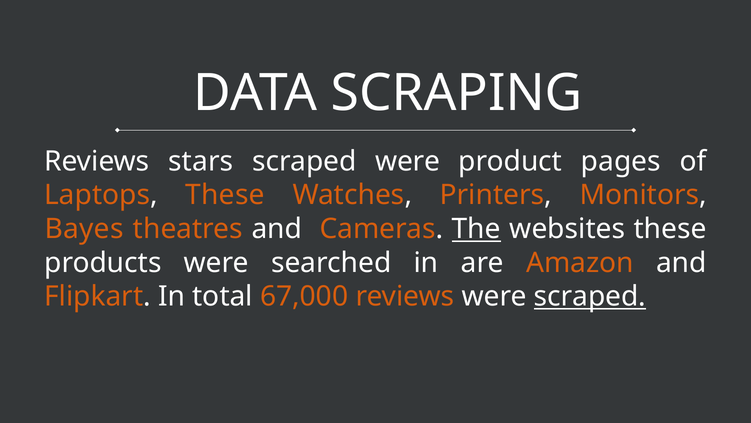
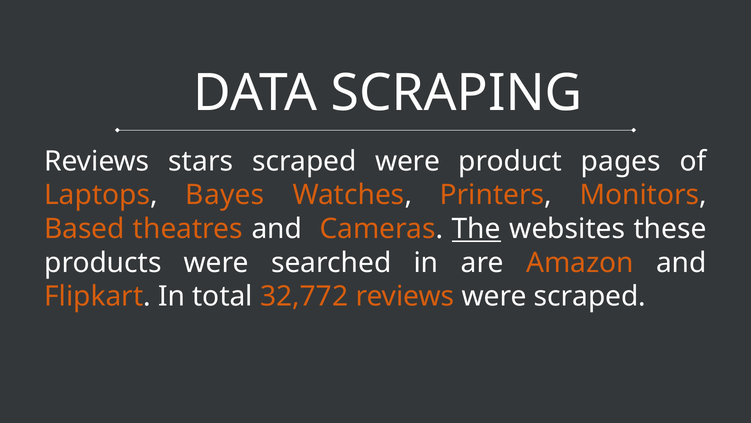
Laptops These: These -> Bayes
Bayes: Bayes -> Based
67,000: 67,000 -> 32,772
scraped at (590, 296) underline: present -> none
